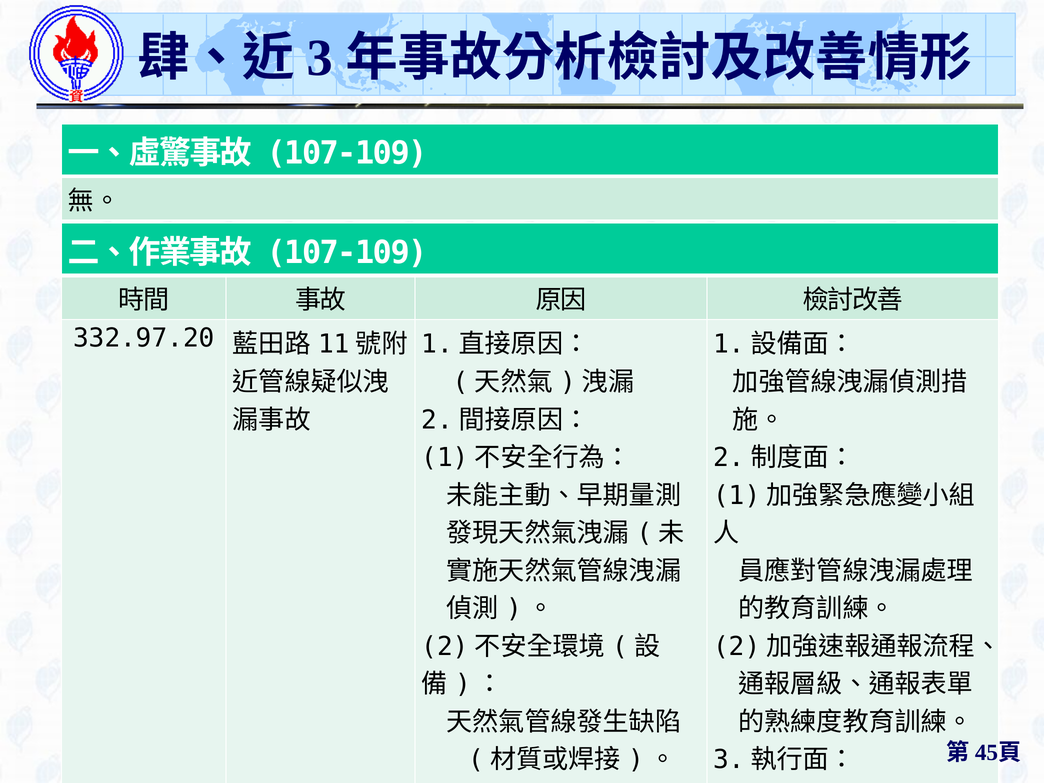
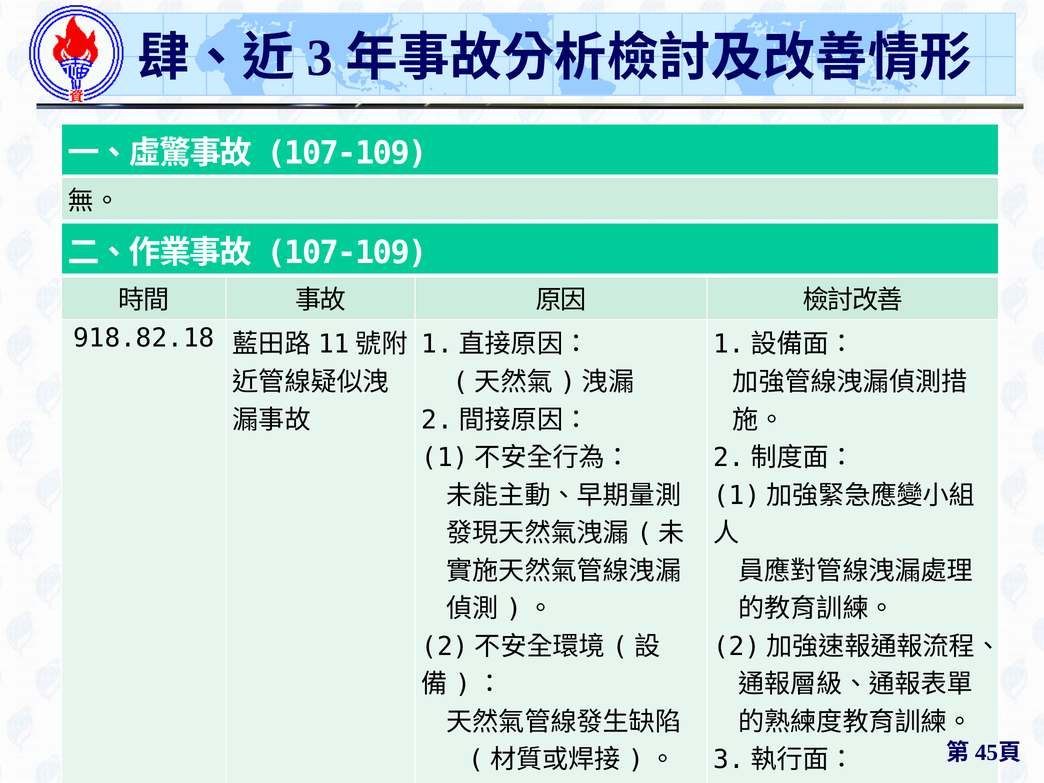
332.97.20: 332.97.20 -> 918.82.18
